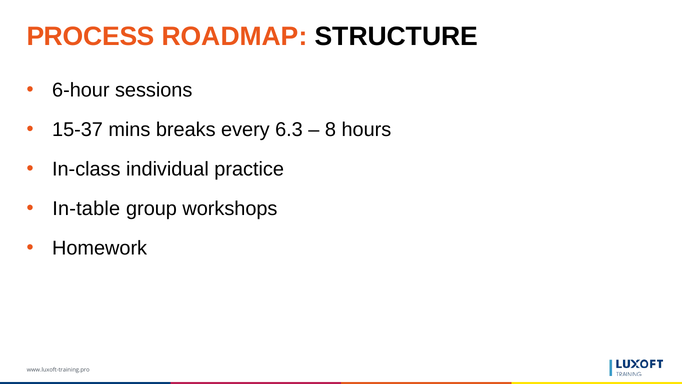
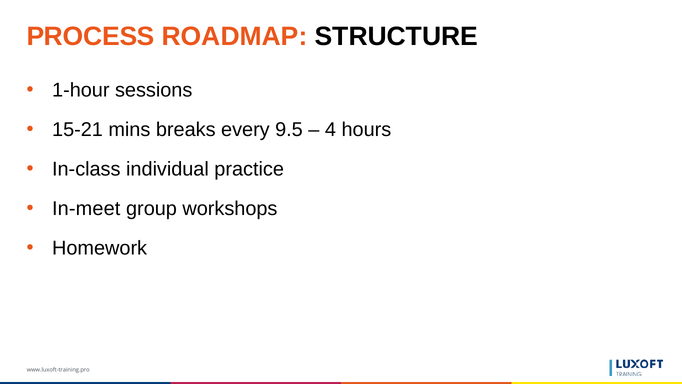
6-hour: 6-hour -> 1-hour
15-37: 15-37 -> 15-21
6.3: 6.3 -> 9.5
8: 8 -> 4
In-table: In-table -> In-meet
